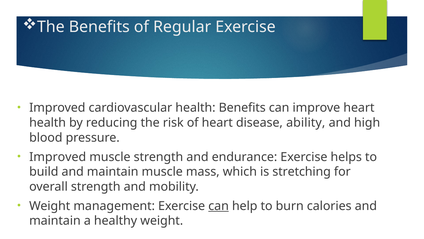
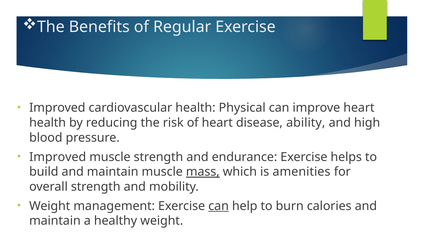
health Benefits: Benefits -> Physical
mass underline: none -> present
stretching: stretching -> amenities
